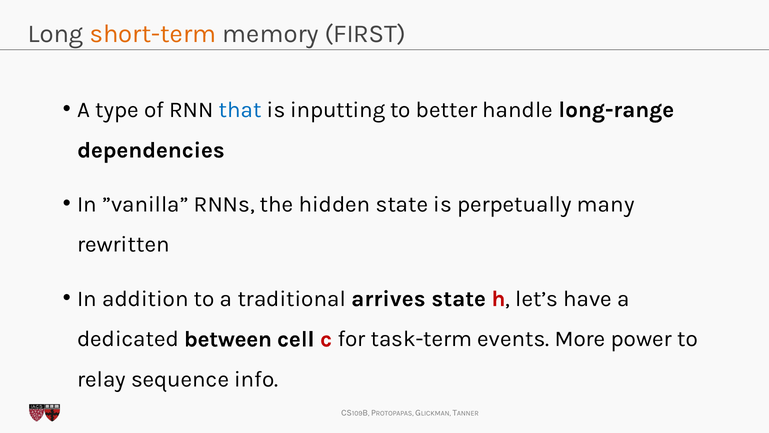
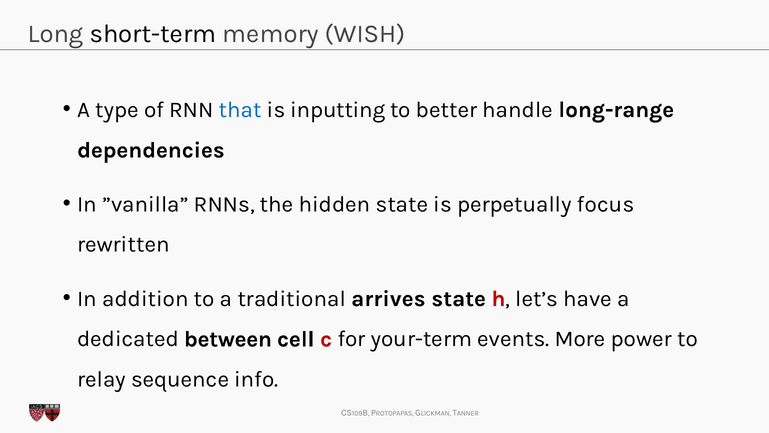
short-term colour: orange -> black
FIRST: FIRST -> WISH
many: many -> focus
task-term: task-term -> your-term
